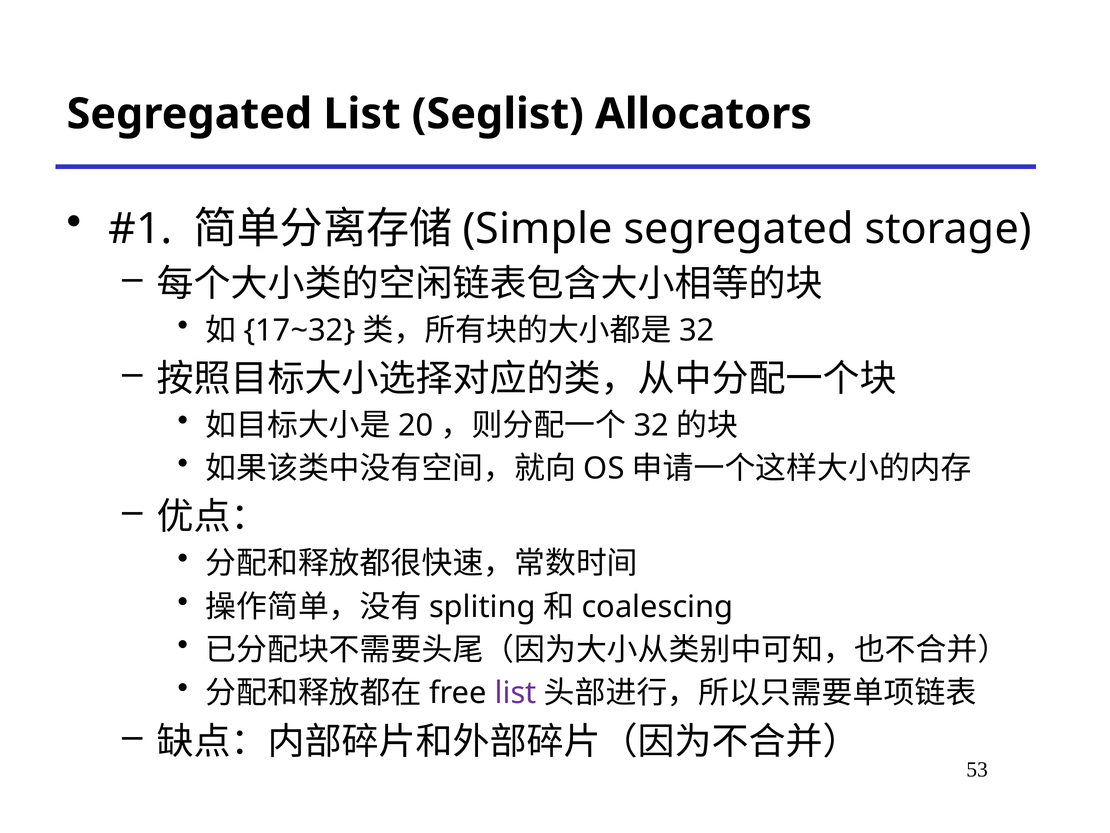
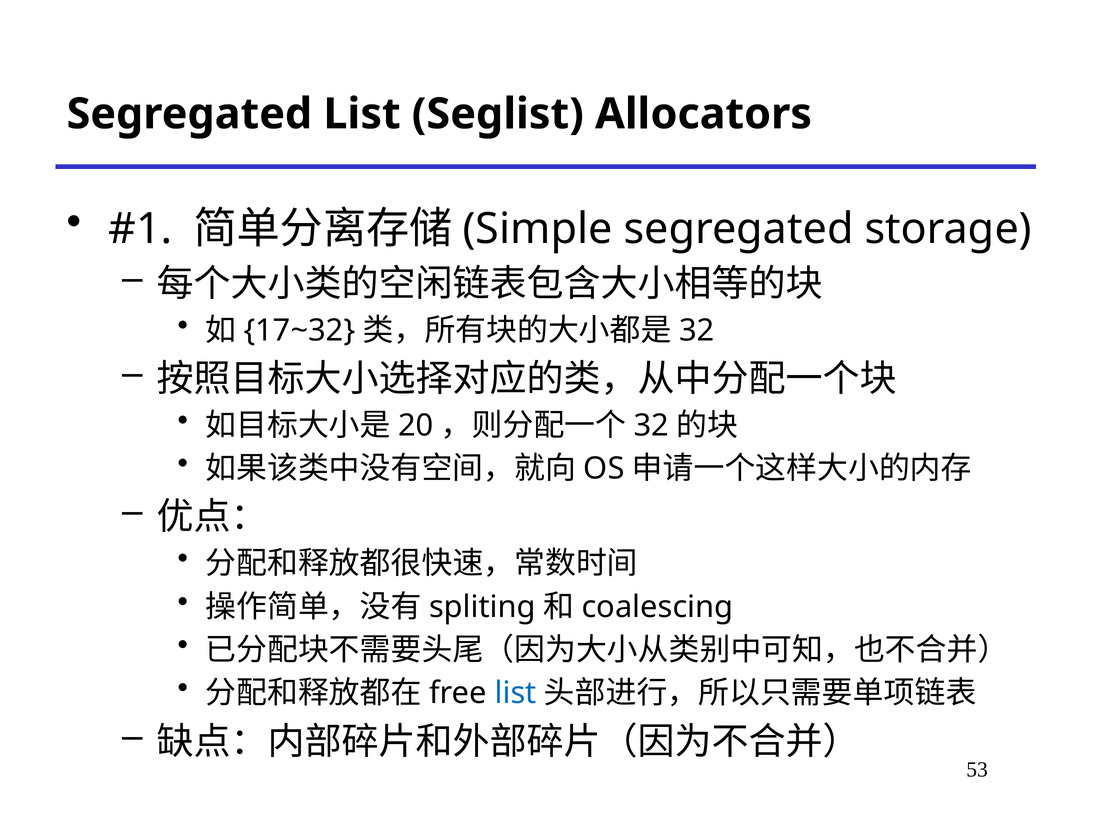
list at (516, 693) colour: purple -> blue
